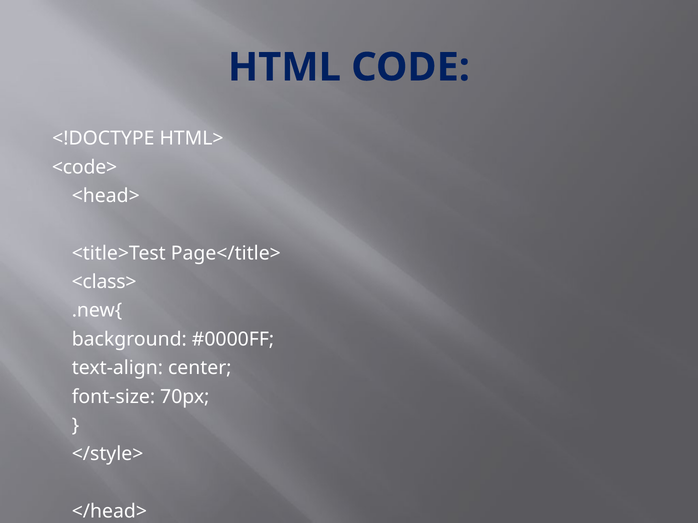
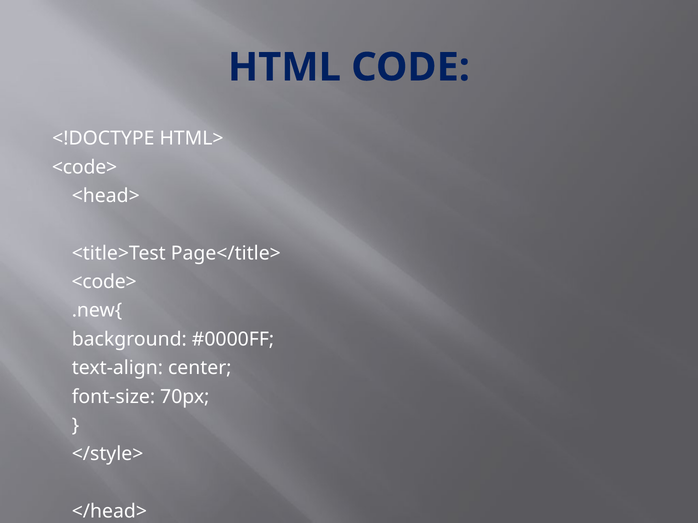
<class> at (104, 282): <class> -> <code>
